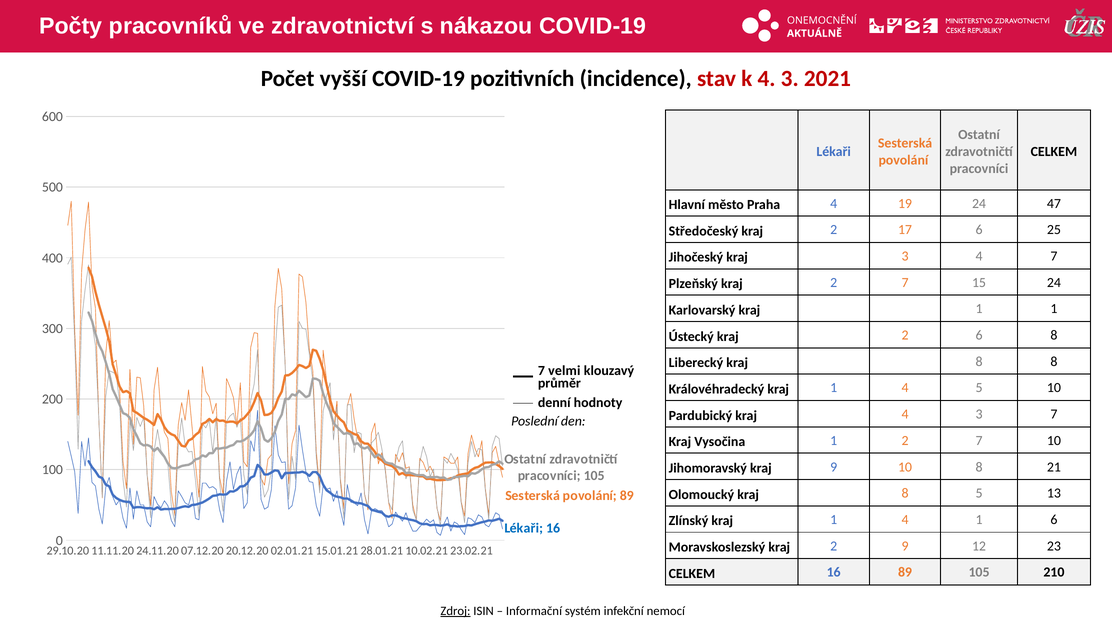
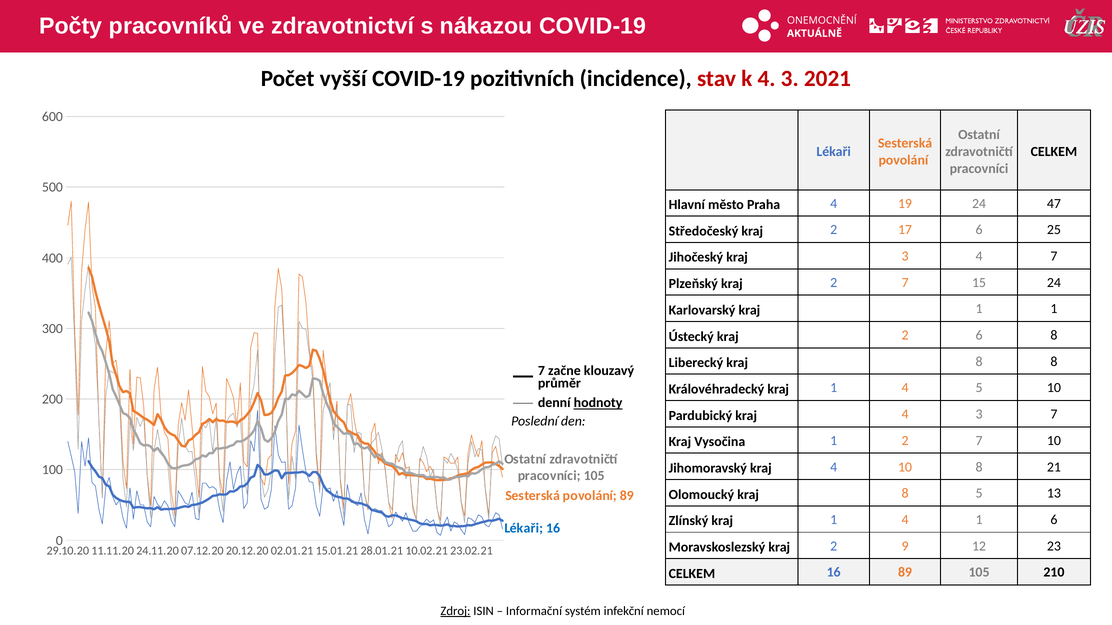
velmi: velmi -> začne
hodnoty underline: none -> present
Jihomoravský kraj 9: 9 -> 4
